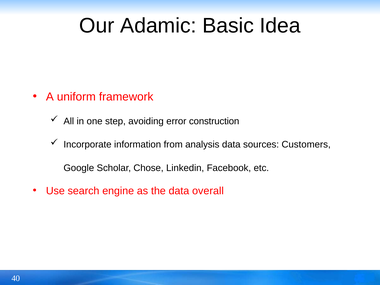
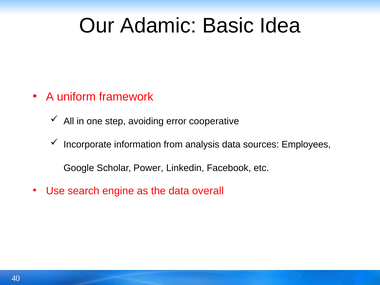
construction: construction -> cooperative
Customers: Customers -> Employees
Chose: Chose -> Power
